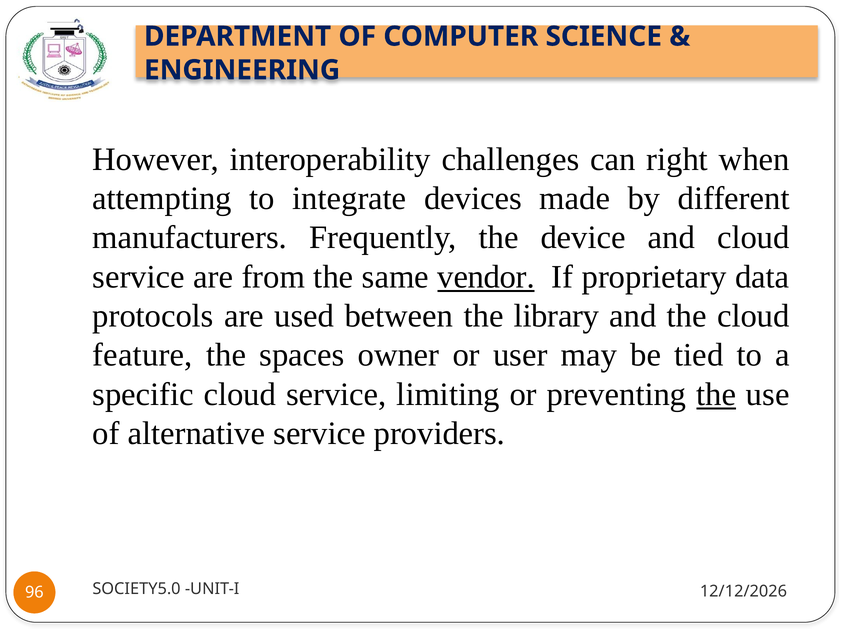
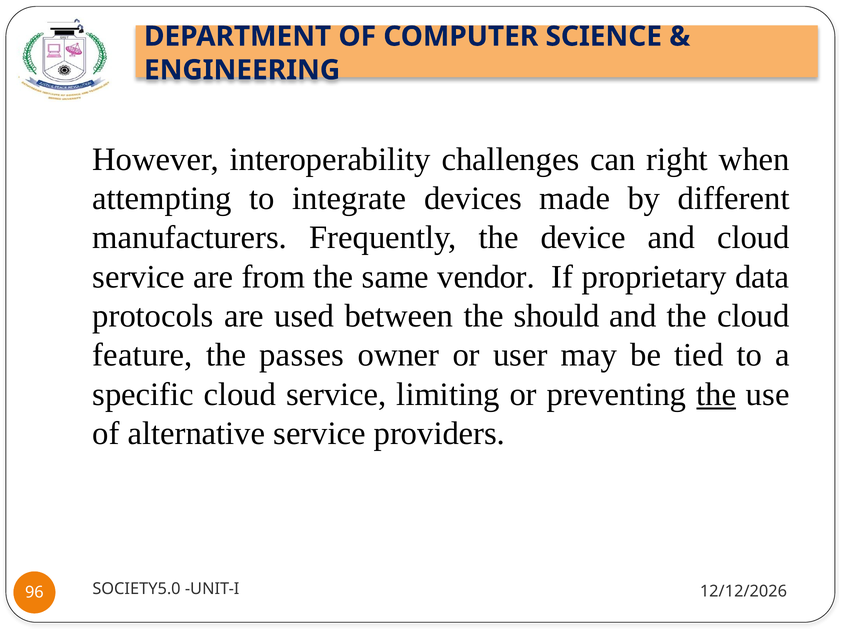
vendor underline: present -> none
library: library -> should
spaces: spaces -> passes
